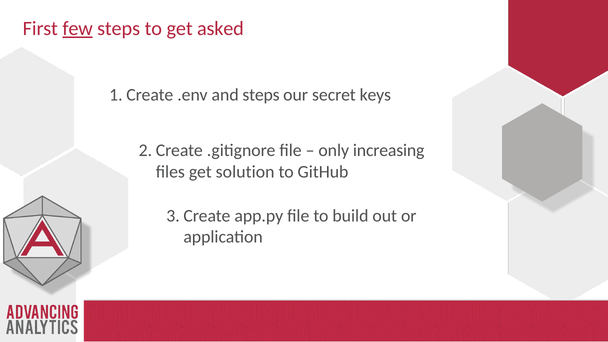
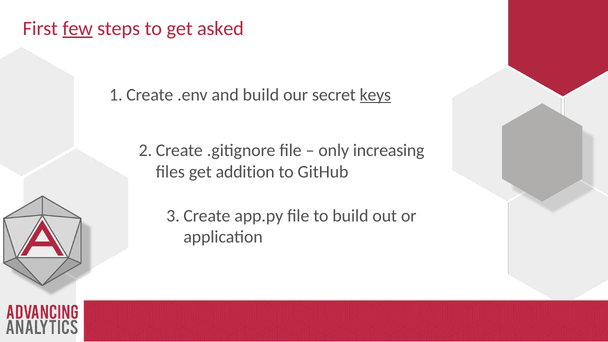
and steps: steps -> build
keys underline: none -> present
solution: solution -> addition
